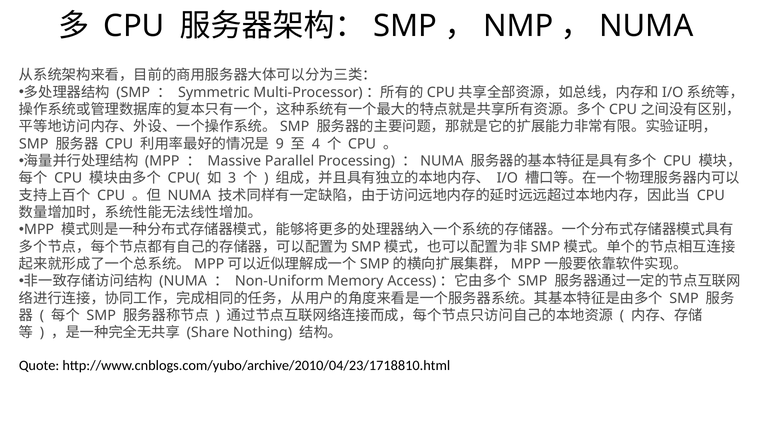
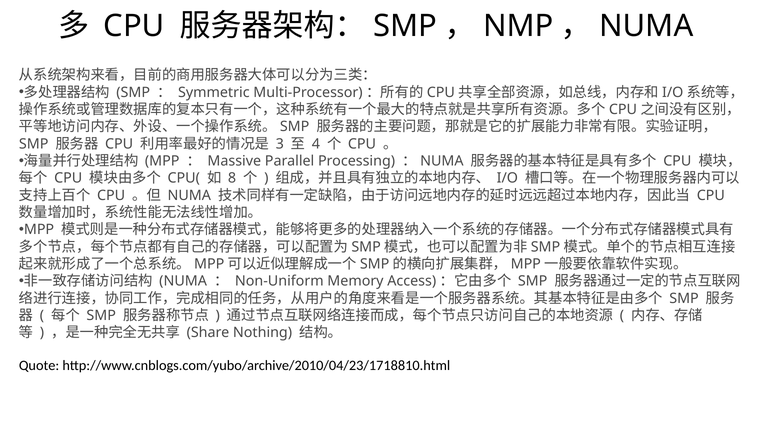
9: 9 -> 3
3: 3 -> 8
